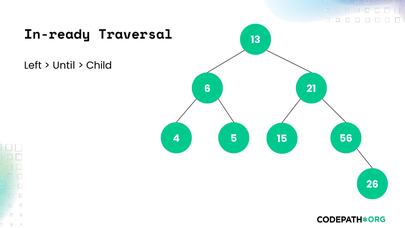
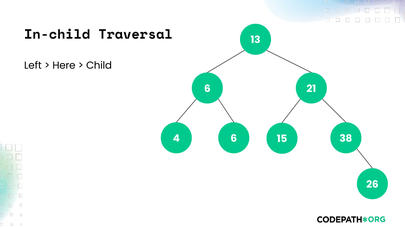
In-ready: In-ready -> In-child
Until: Until -> Here
4 5: 5 -> 6
56: 56 -> 38
